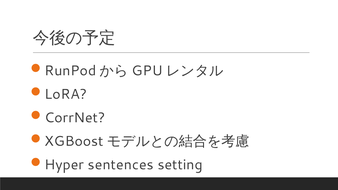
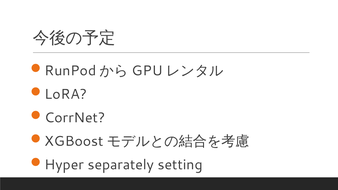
sentences: sentences -> separately
